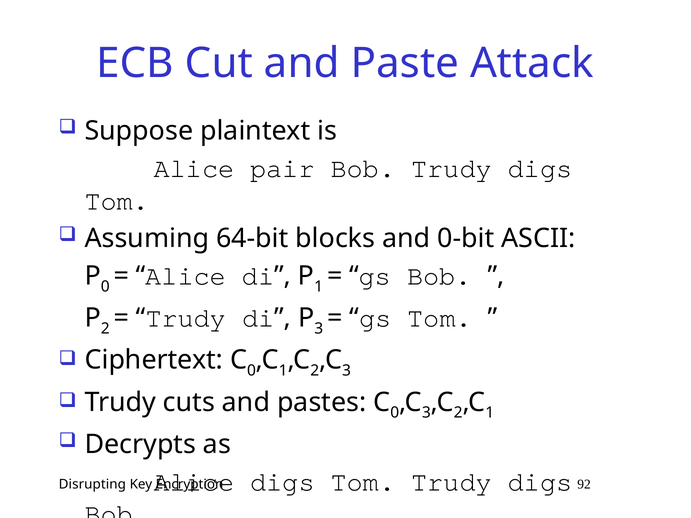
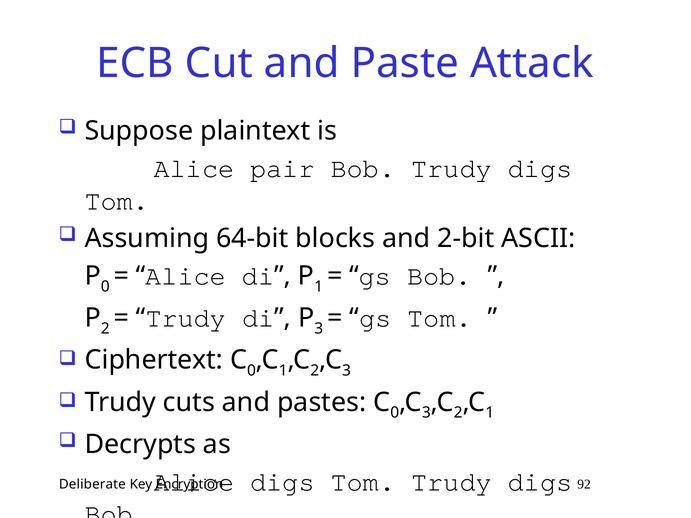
0-bit: 0-bit -> 2-bit
Disrupting: Disrupting -> Deliberate
